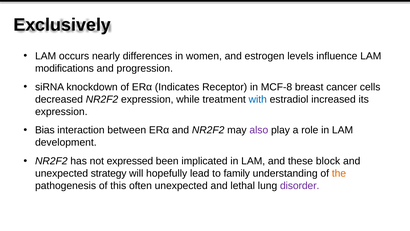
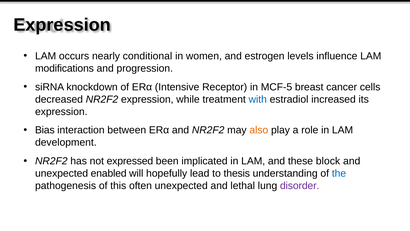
Exclusively at (62, 25): Exclusively -> Expression
differences: differences -> conditional
Indicates: Indicates -> Intensive
MCF-8: MCF-8 -> MCF-5
also colour: purple -> orange
strategy: strategy -> enabled
family: family -> thesis
the colour: orange -> blue
